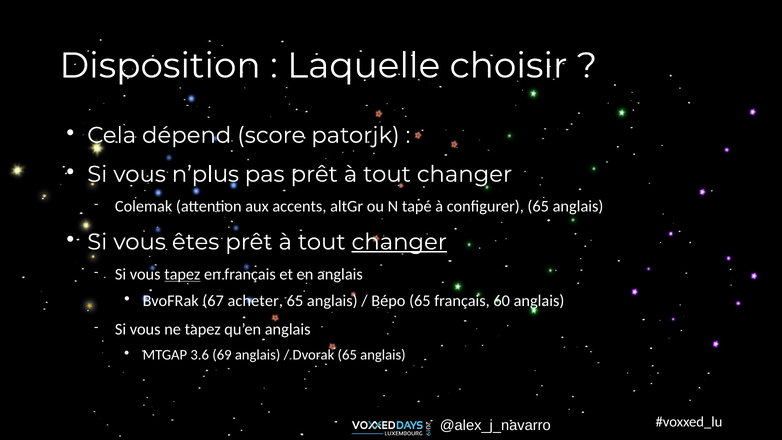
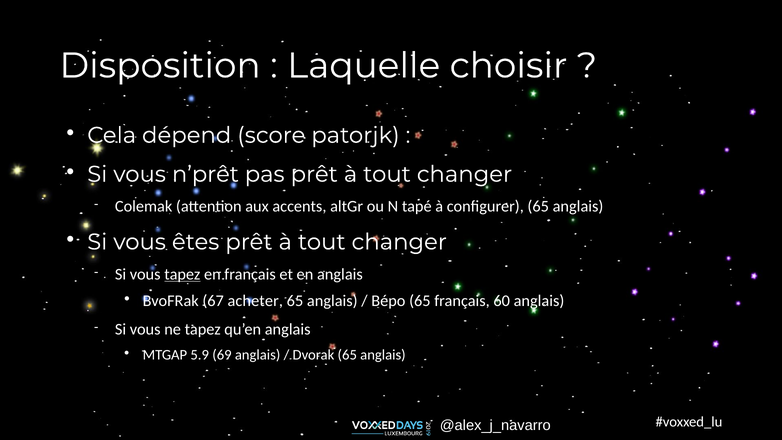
n’plus: n’plus -> n’prêt
changer at (399, 242) underline: present -> none
3.6: 3.6 -> 5.9
